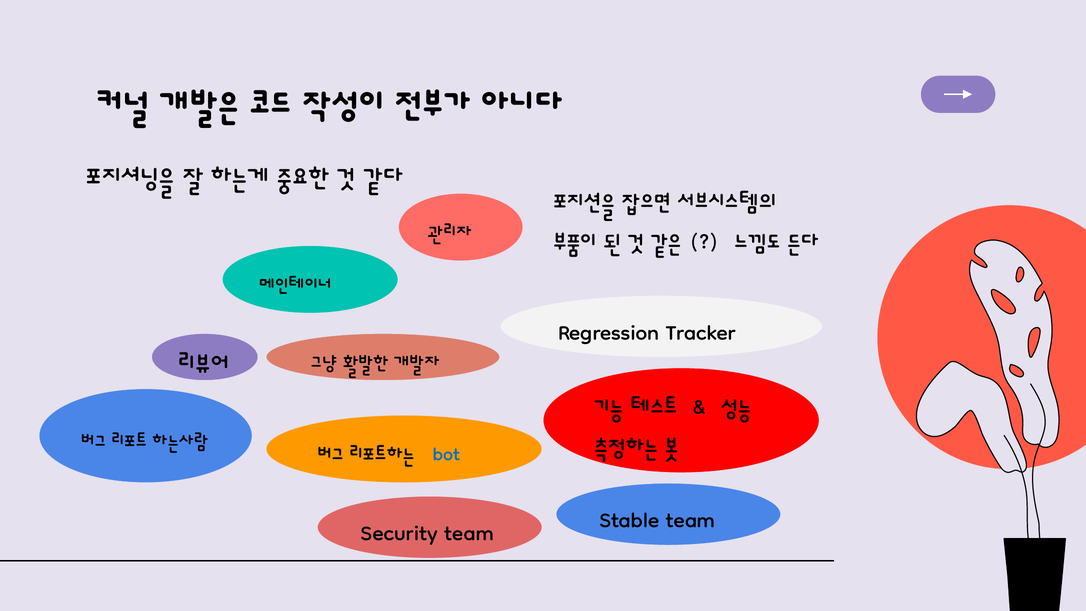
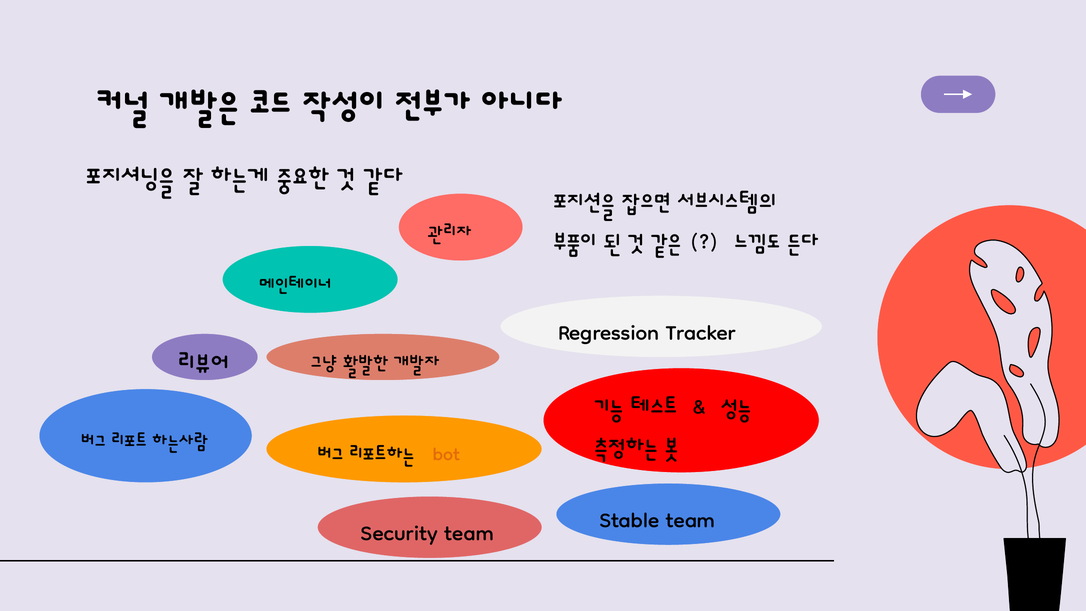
bot colour: blue -> orange
